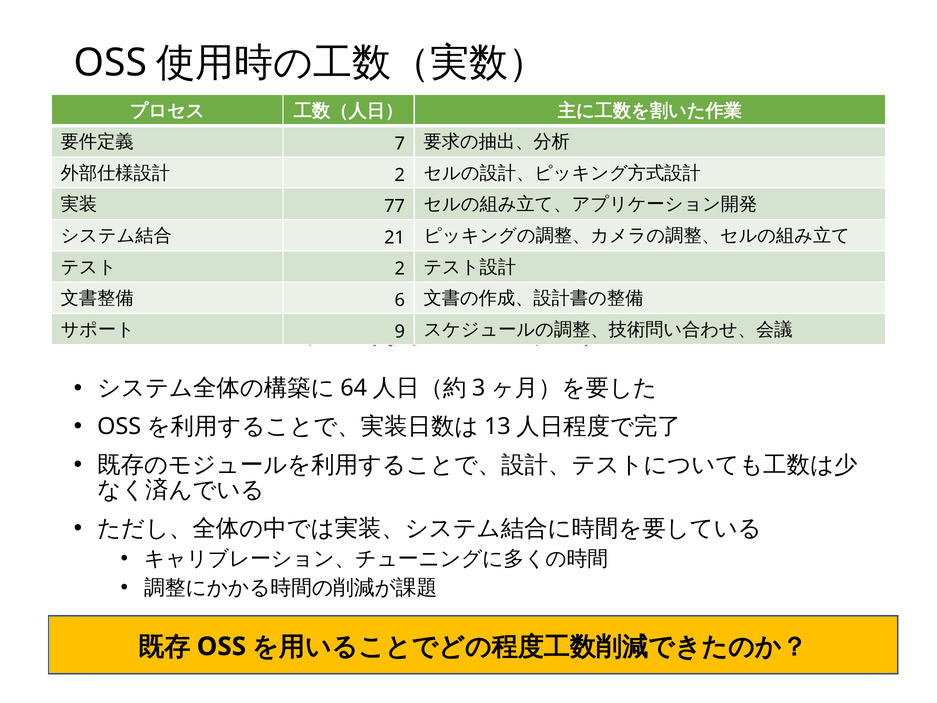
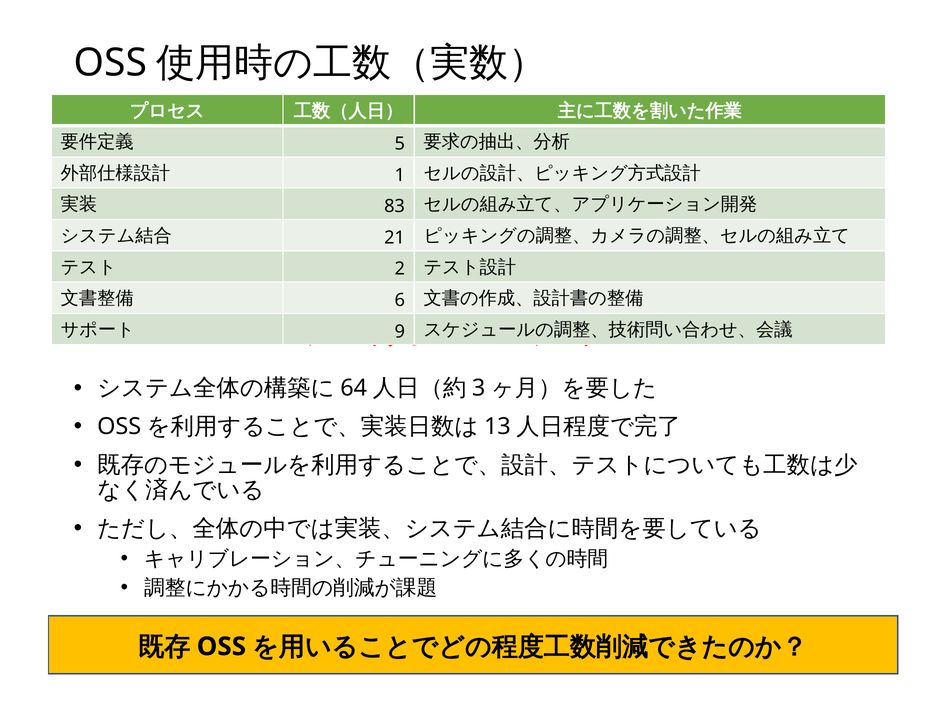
7: 7 -> 5
2 at (400, 175): 2 -> 1
77: 77 -> 83
